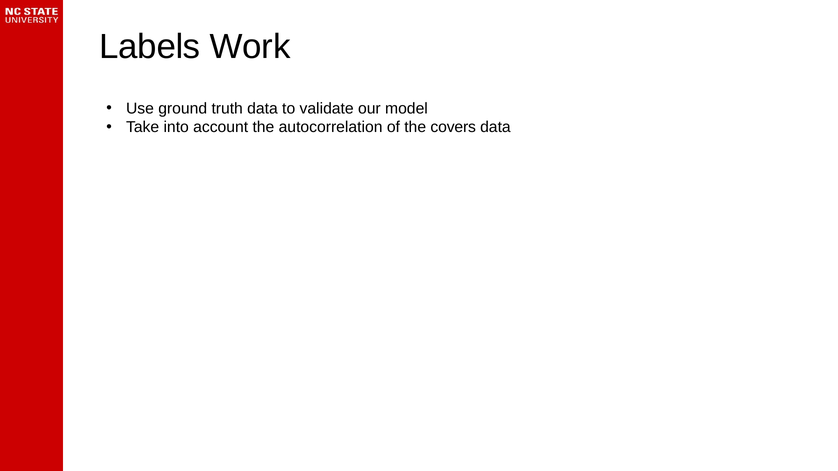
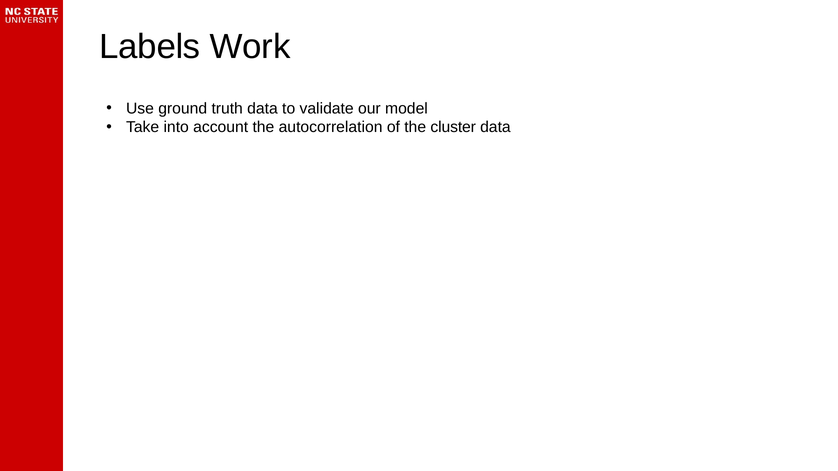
covers: covers -> cluster
